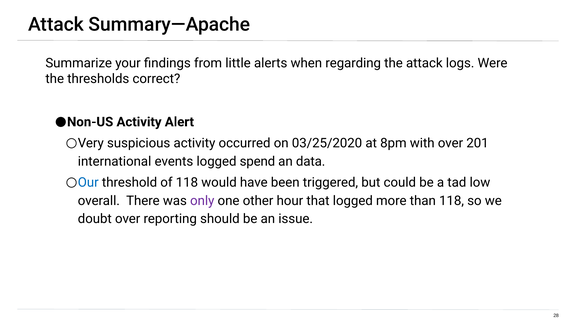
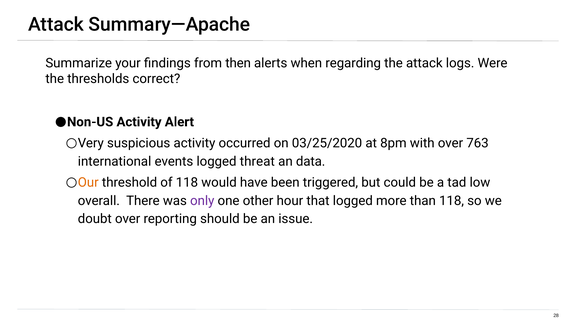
little: little -> then
201: 201 -> 763
spend: spend -> threat
Our colour: blue -> orange
